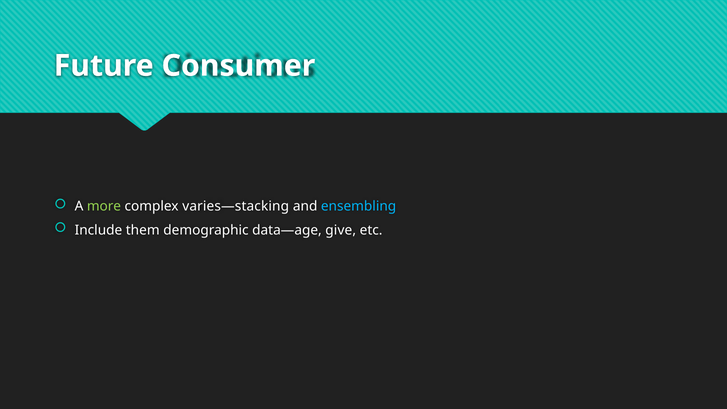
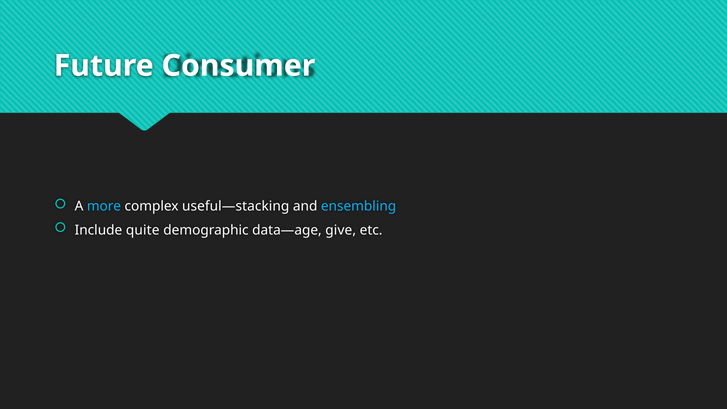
more colour: light green -> light blue
varies—stacking: varies—stacking -> useful—stacking
them: them -> quite
